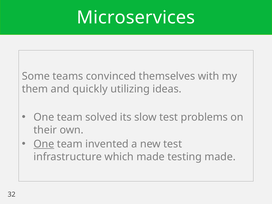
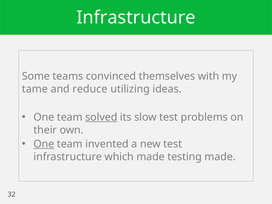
Microservices at (136, 17): Microservices -> Infrastructure
them: them -> tame
quickly: quickly -> reduce
solved underline: none -> present
